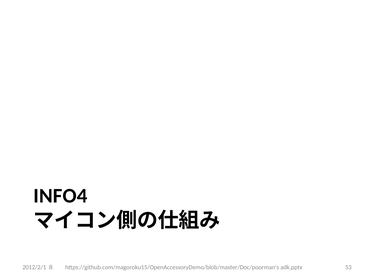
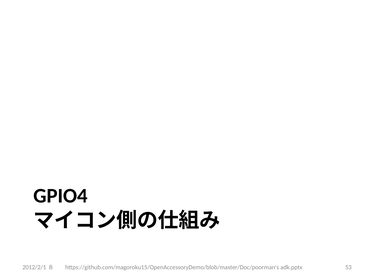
INFO4: INFO4 -> GPIO4
